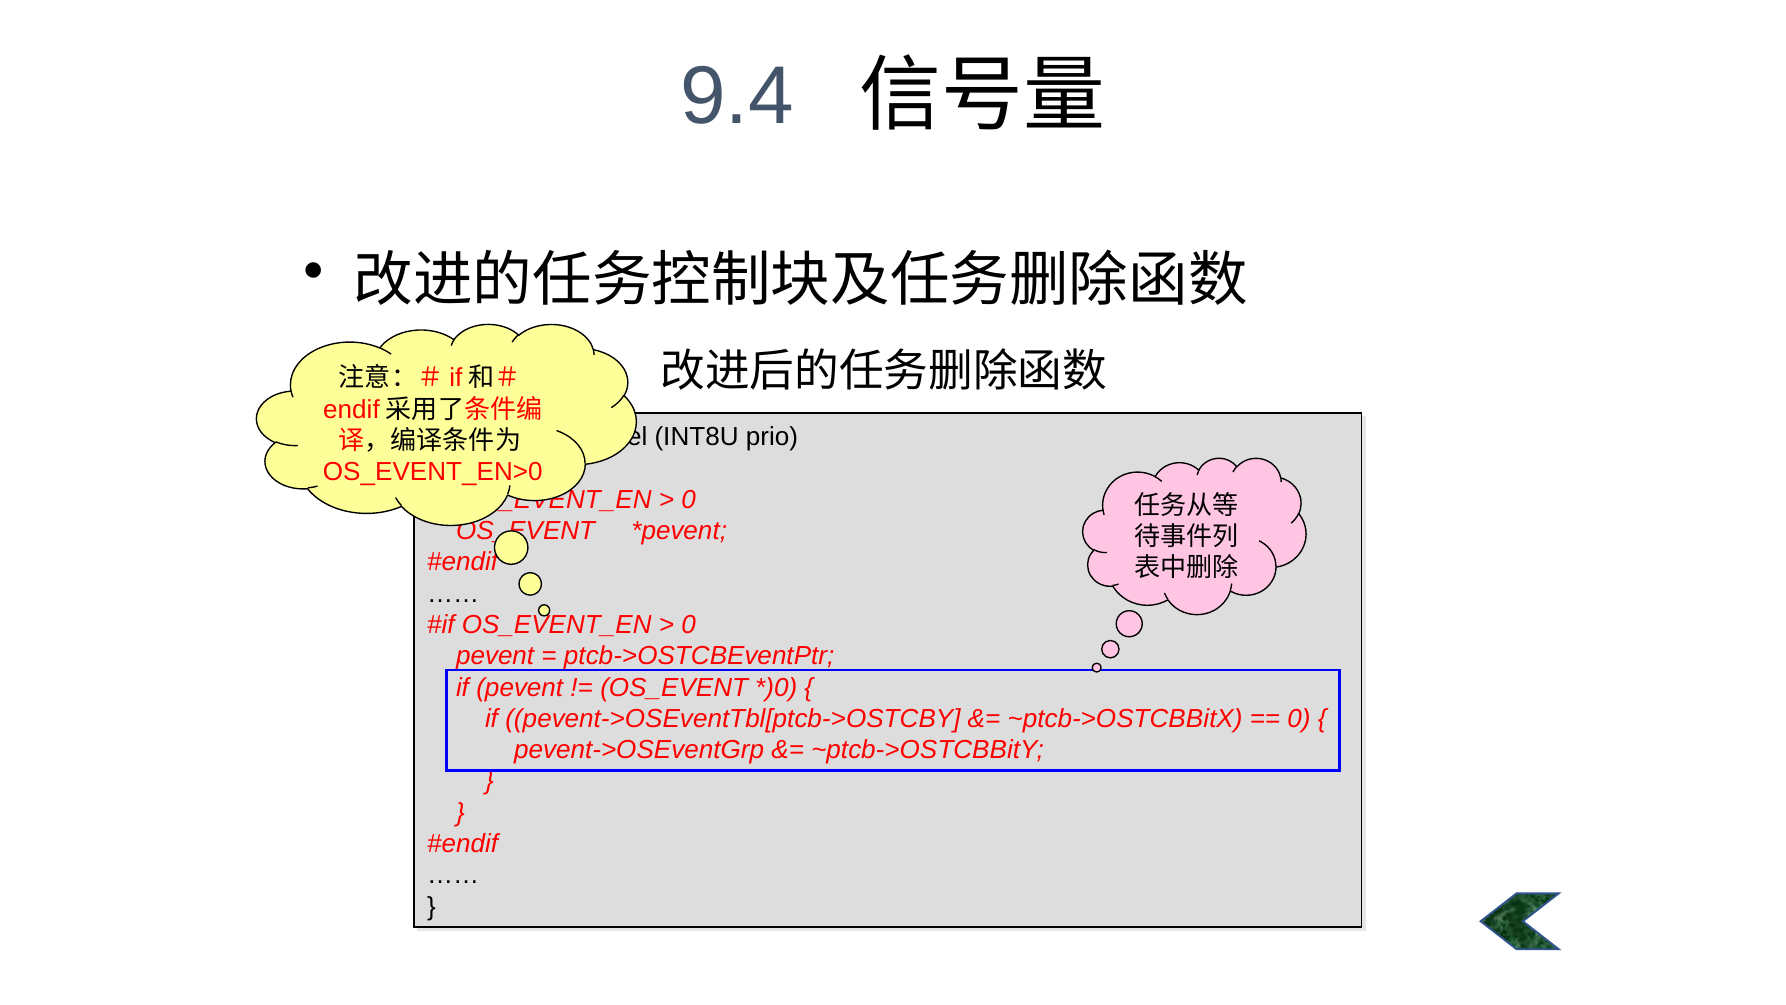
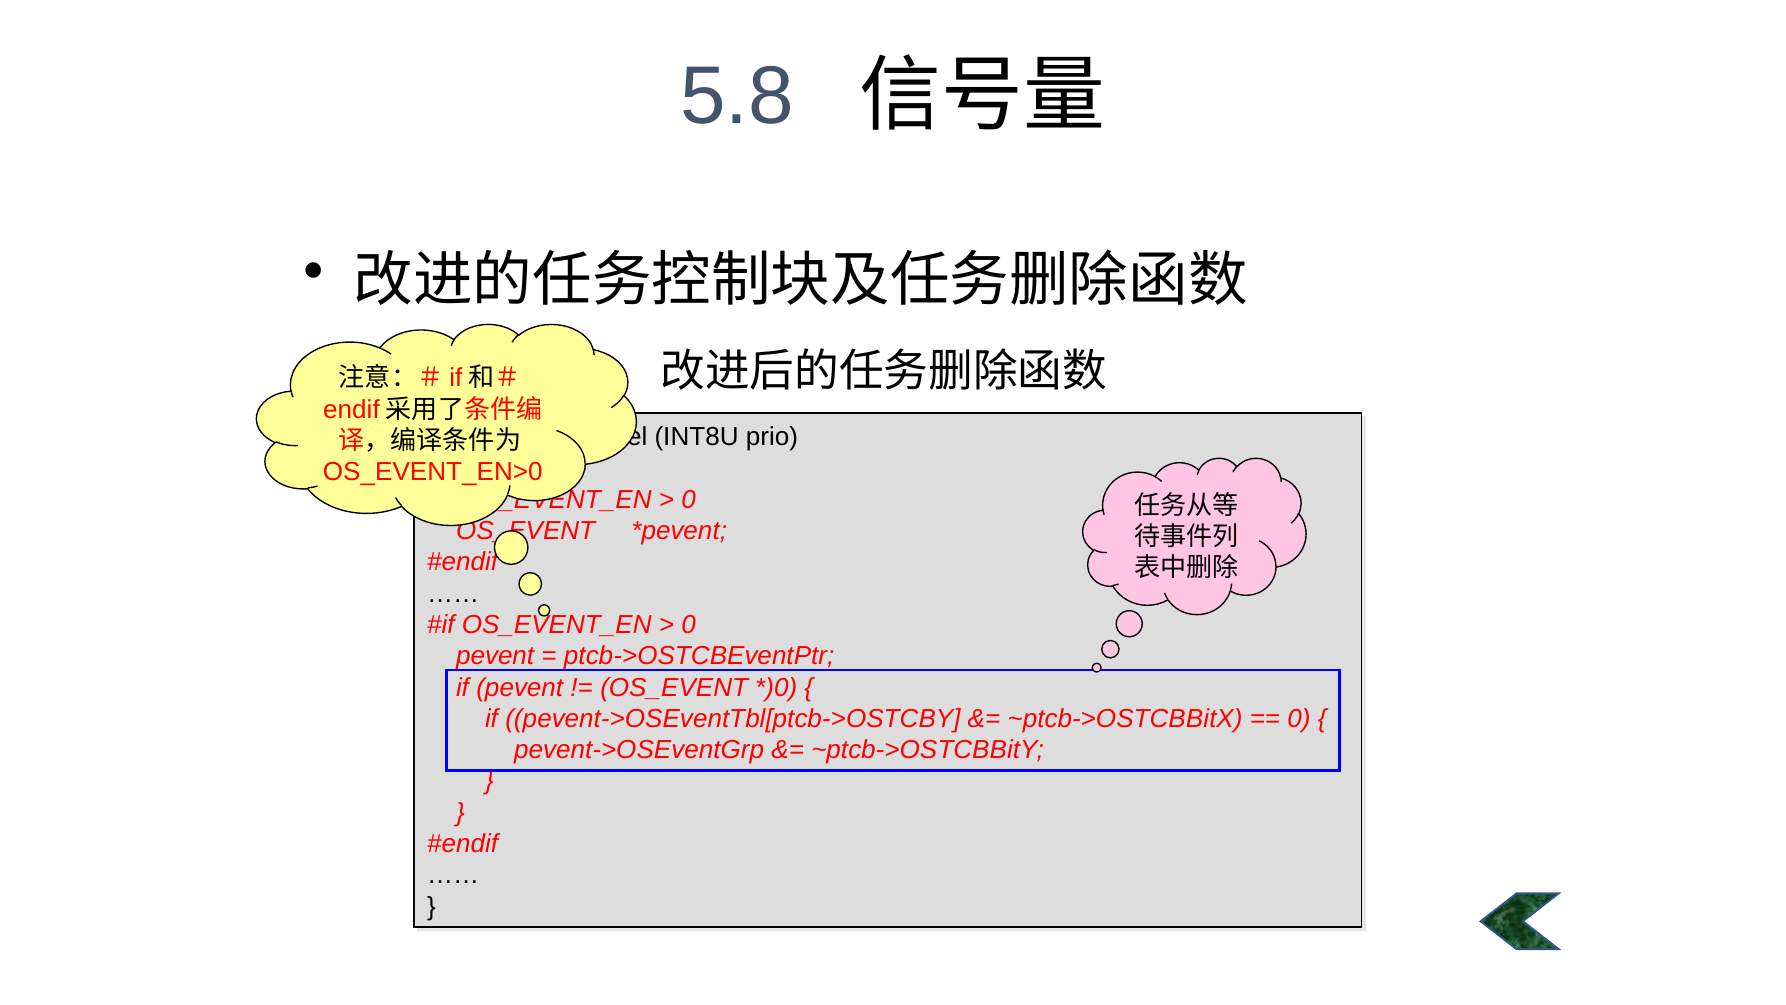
9.4: 9.4 -> 5.8
